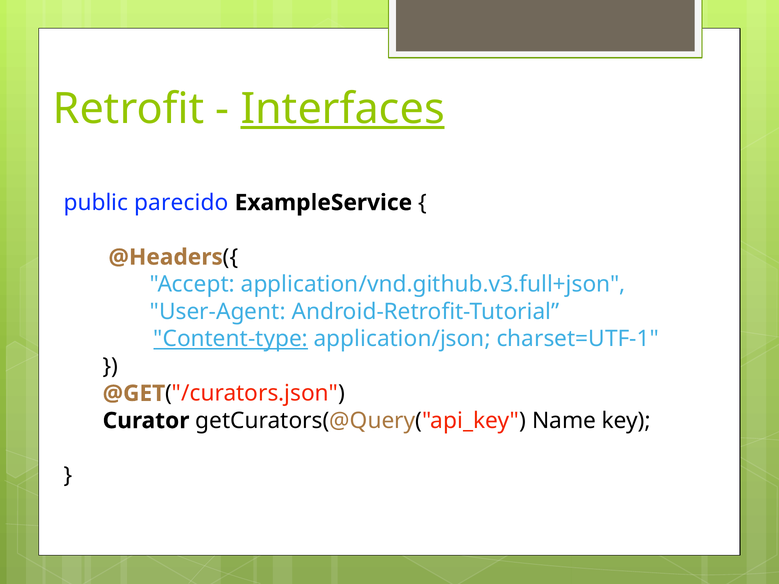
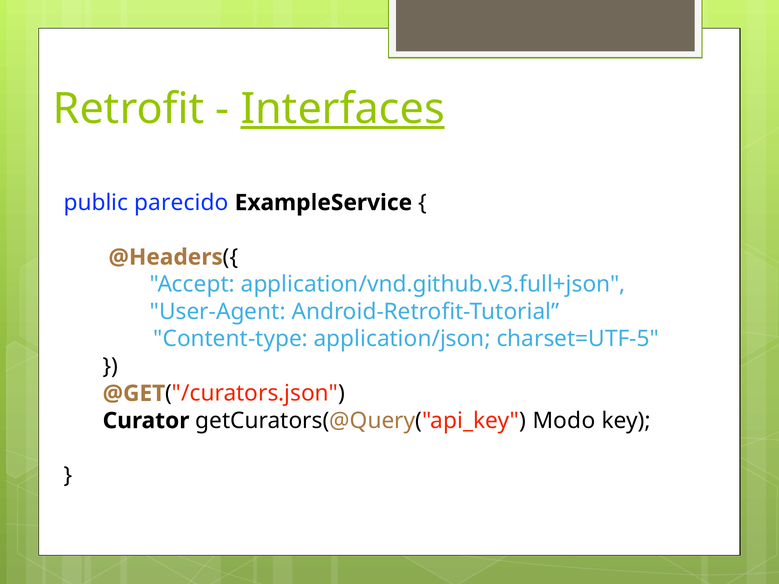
Content-type underline: present -> none
charset=UTF-1: charset=UTF-1 -> charset=UTF-5
Name: Name -> Modo
